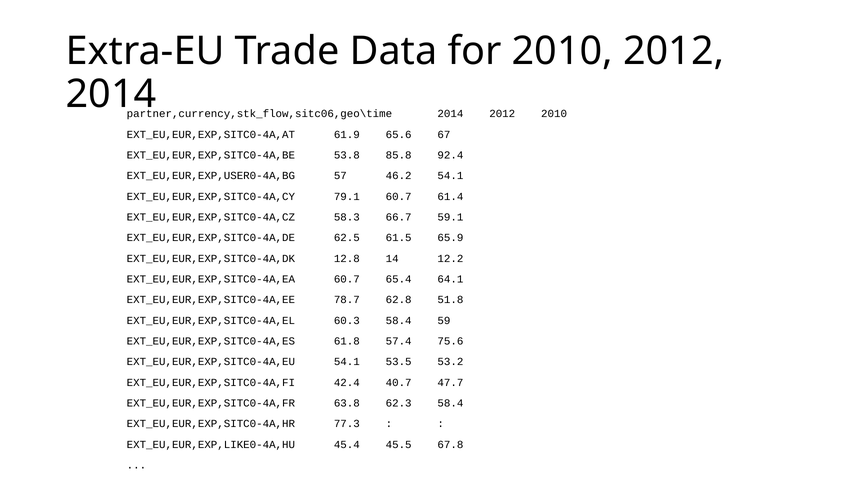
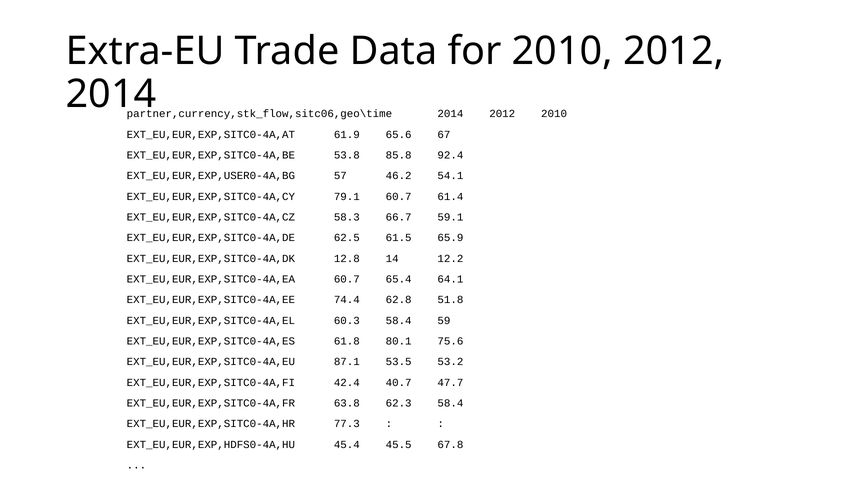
78.7: 78.7 -> 74.4
57.4: 57.4 -> 80.1
EXT_EU,EUR,EXP,SITC0-4A,EU 54.1: 54.1 -> 87.1
EXT_EU,EUR,EXP,LIKE0-4A,HU: EXT_EU,EUR,EXP,LIKE0-4A,HU -> EXT_EU,EUR,EXP,HDFS0-4A,HU
